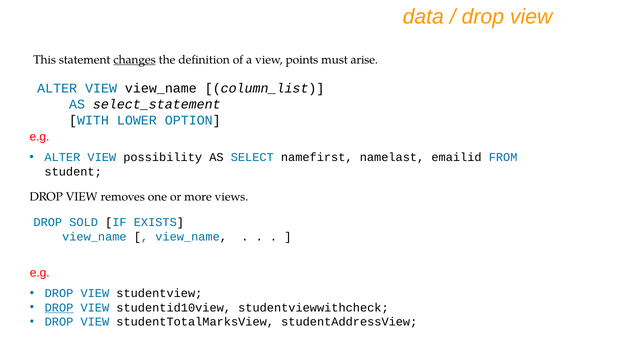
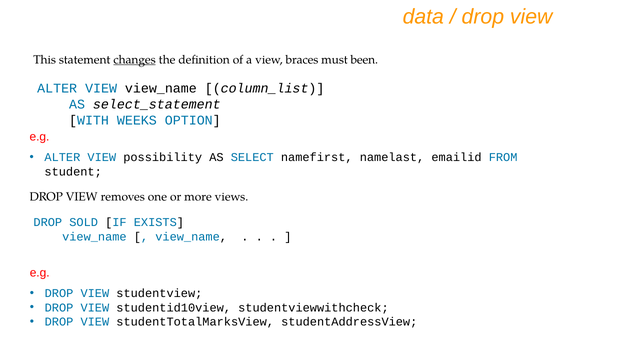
points: points -> braces
arise: arise -> been
LOWER: LOWER -> WEEKS
DROP at (59, 308) underline: present -> none
